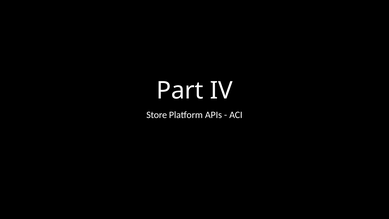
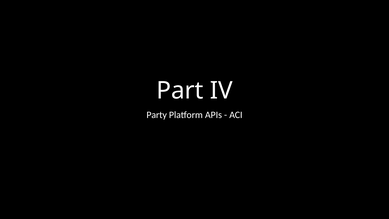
Store: Store -> Party
